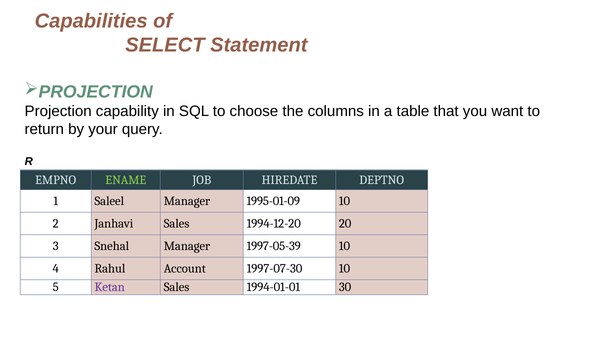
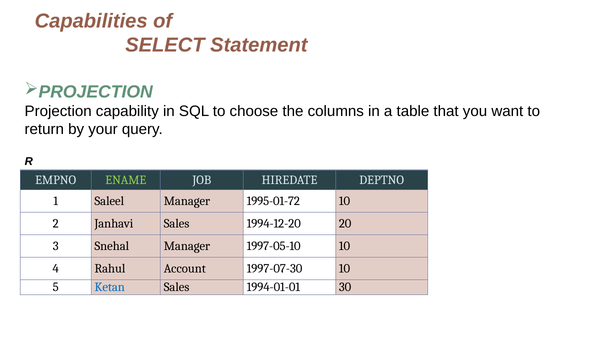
1995-01-09: 1995-01-09 -> 1995-01-72
1997-05-39: 1997-05-39 -> 1997-05-10
Ketan colour: purple -> blue
